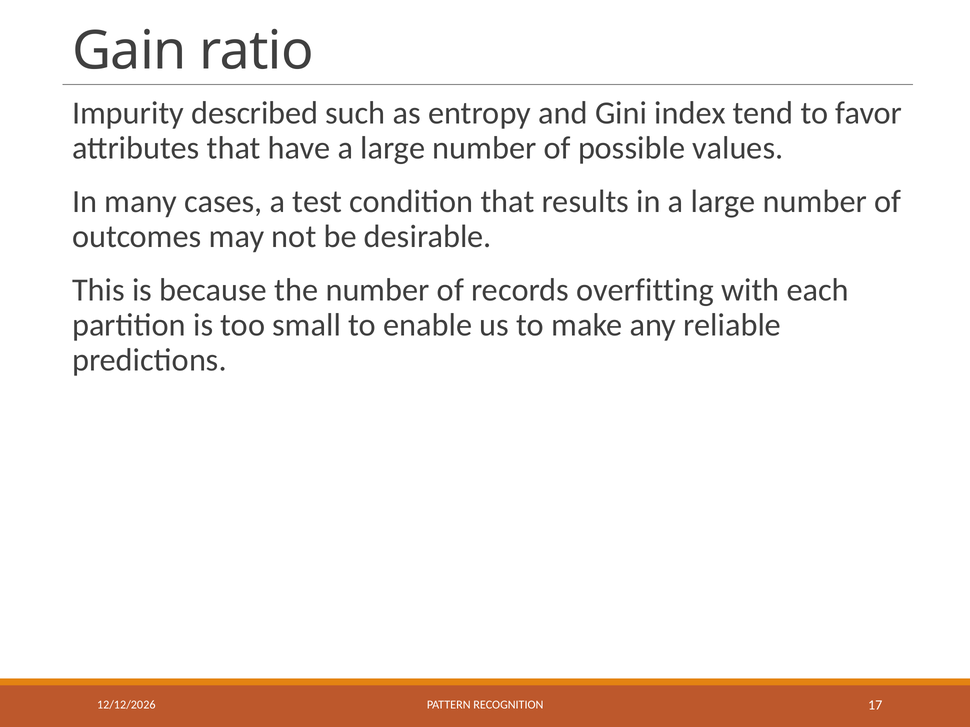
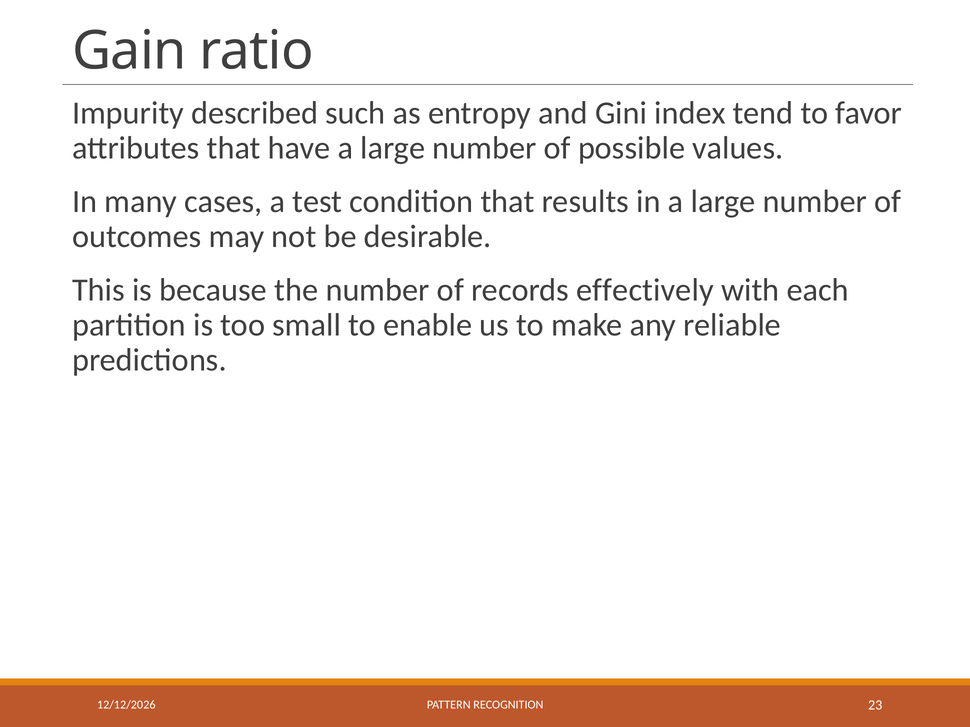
overfitting: overfitting -> effectively
17: 17 -> 23
